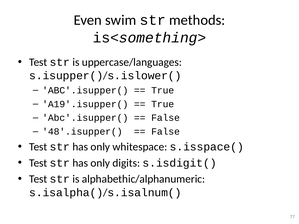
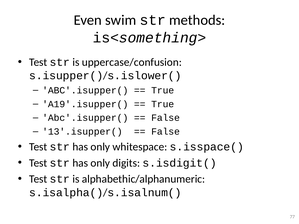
uppercase/languages: uppercase/languages -> uppercase/confusion
48'.isupper(: 48'.isupper( -> 13'.isupper(
